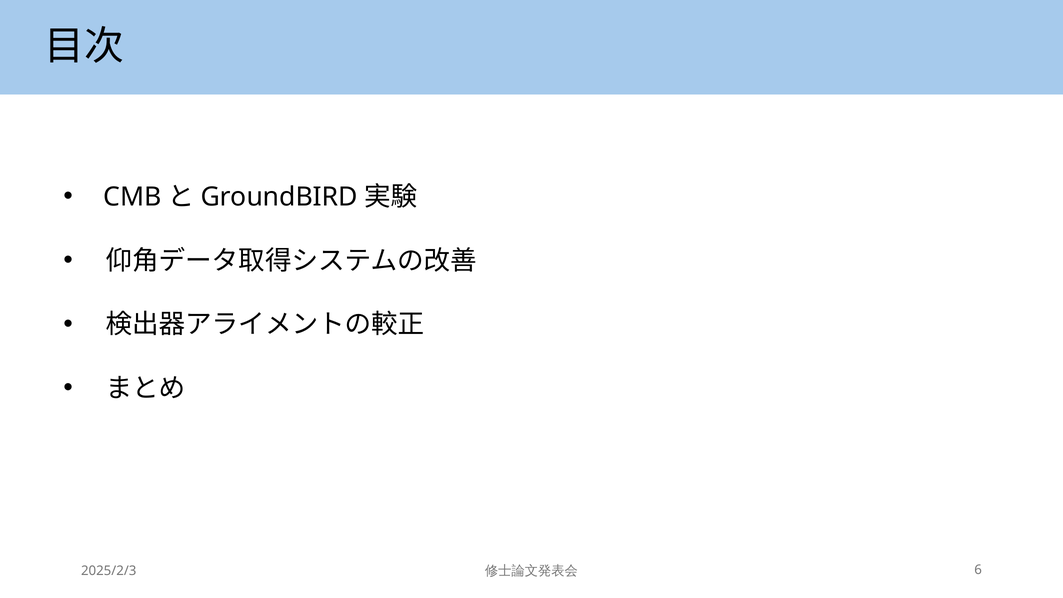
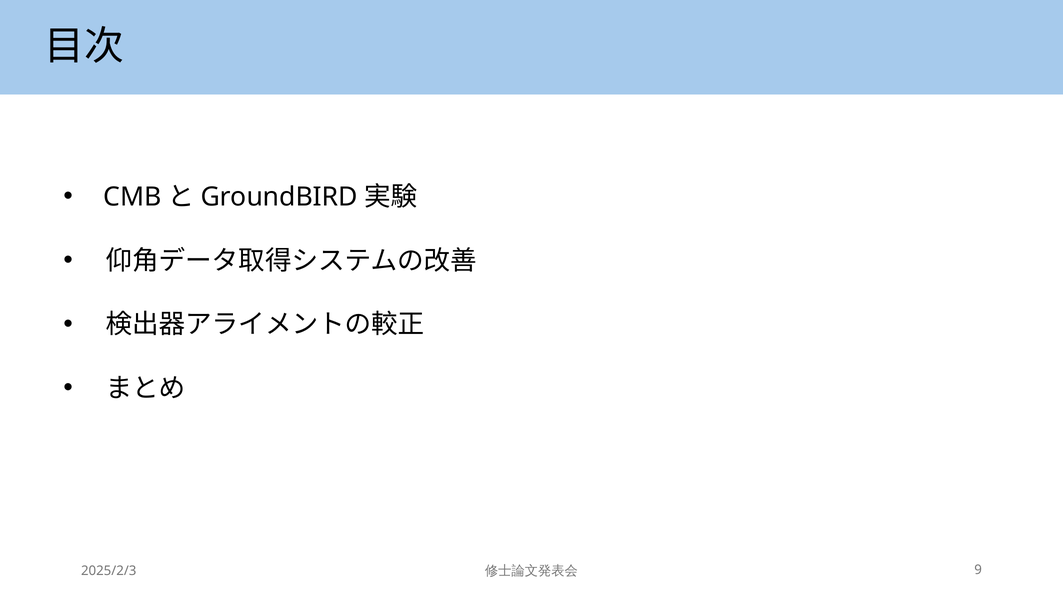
6: 6 -> 9
